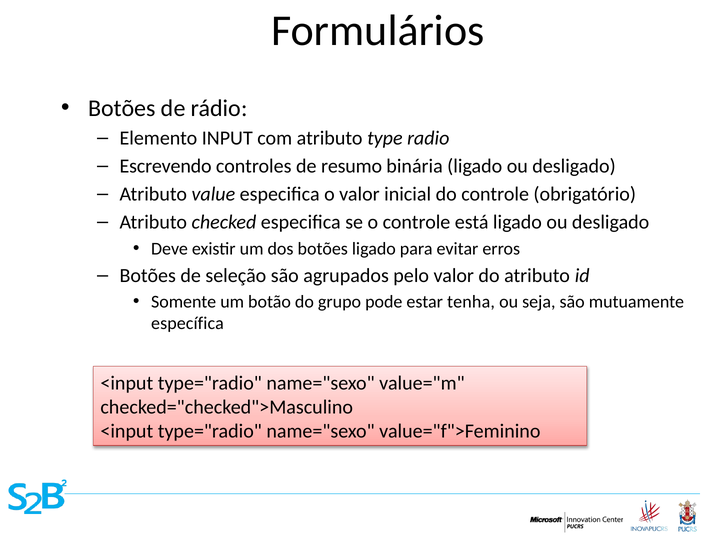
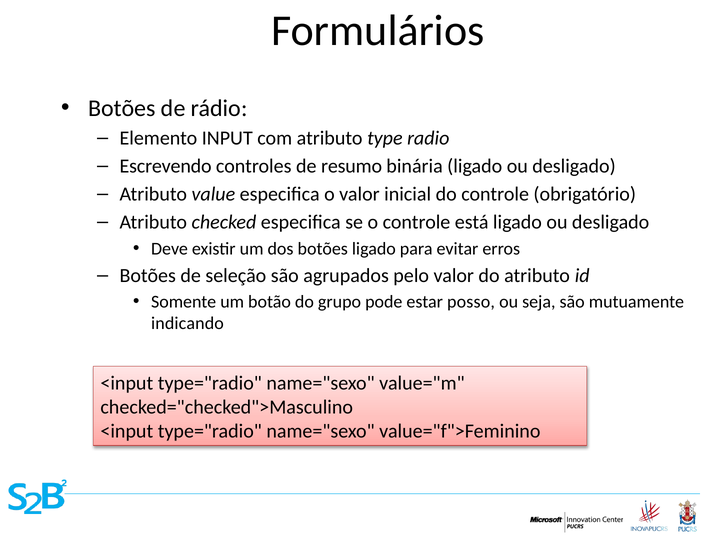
tenha: tenha -> posso
específica: específica -> indicando
